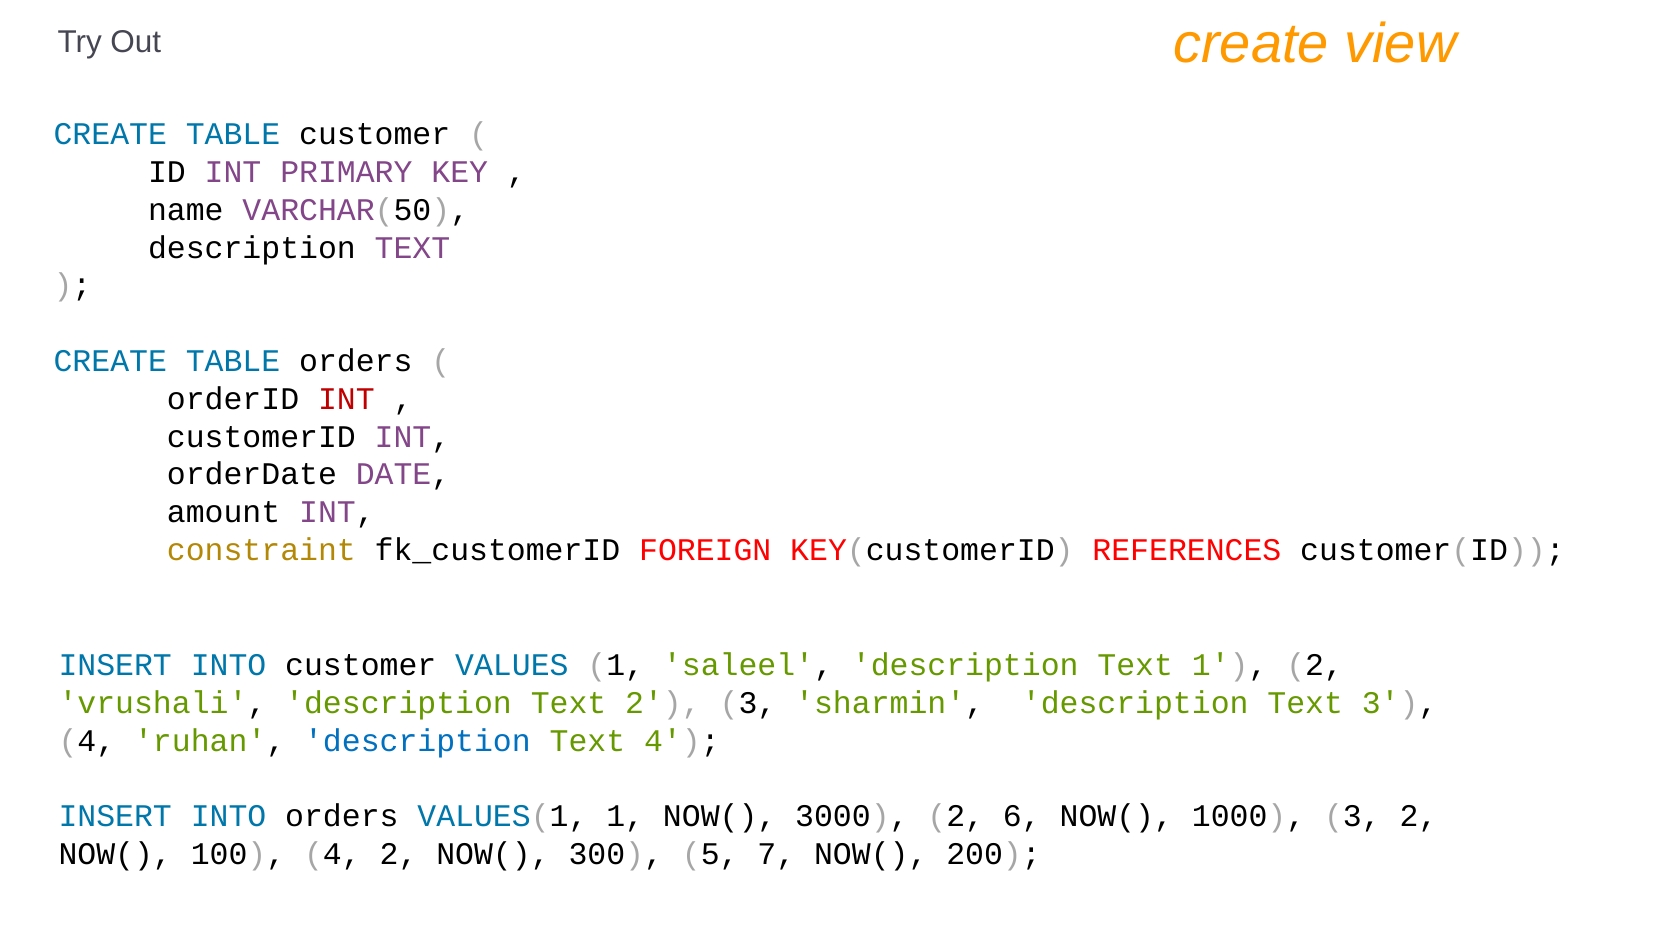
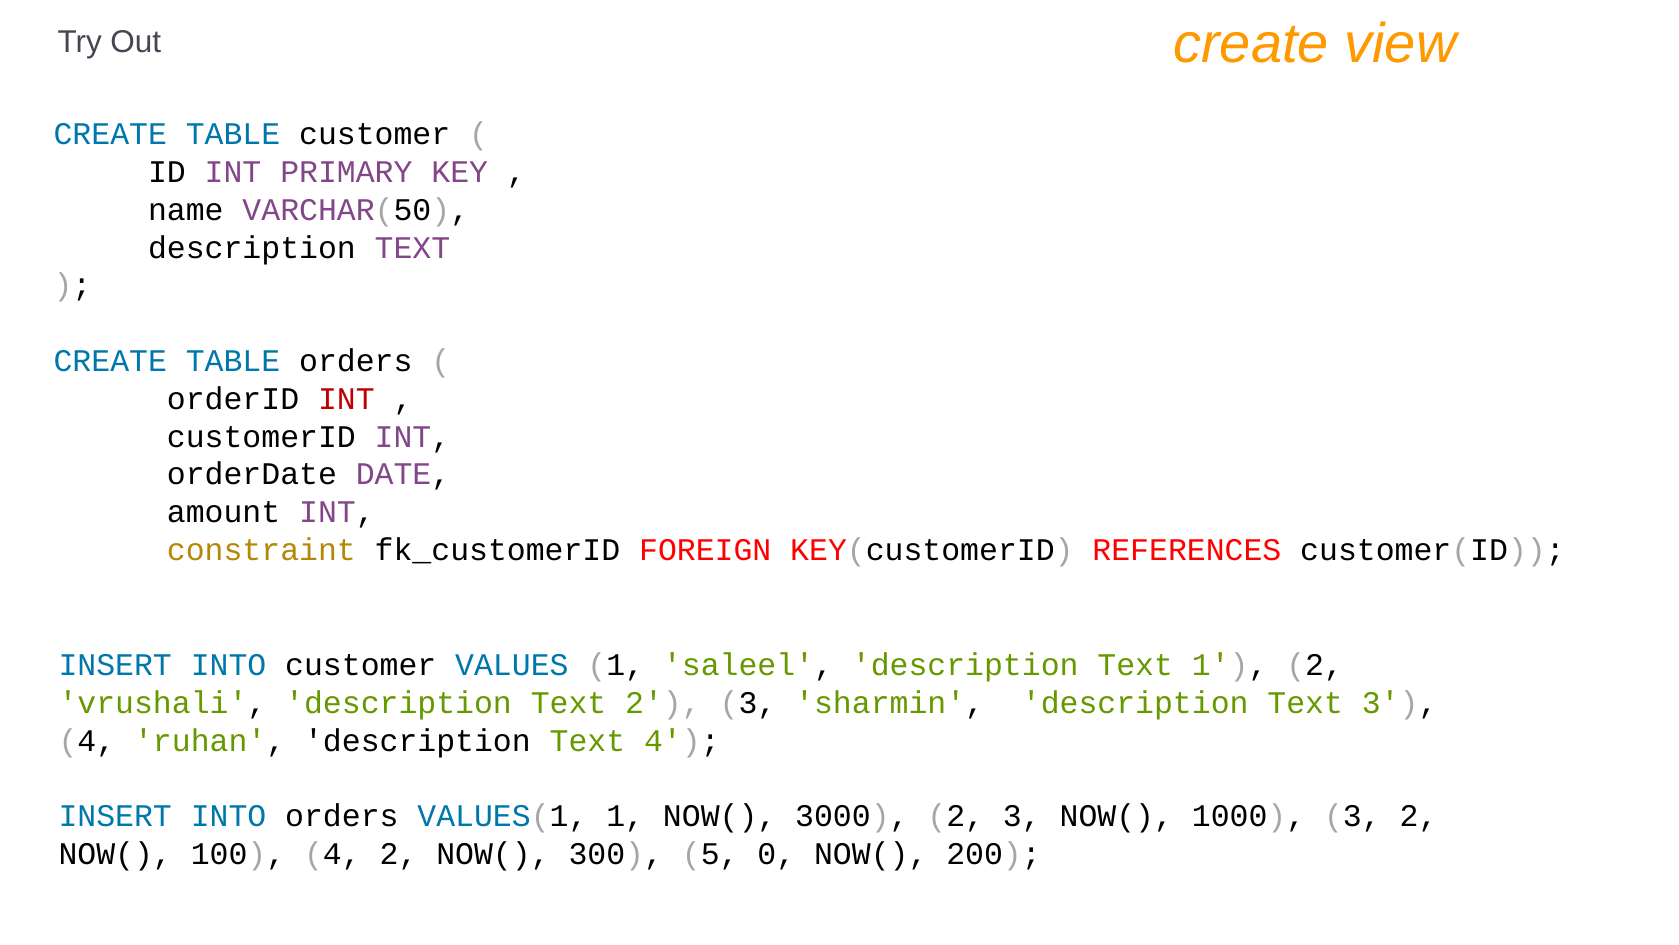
description at (417, 740) colour: blue -> black
3000 2 6: 6 -> 3
7: 7 -> 0
